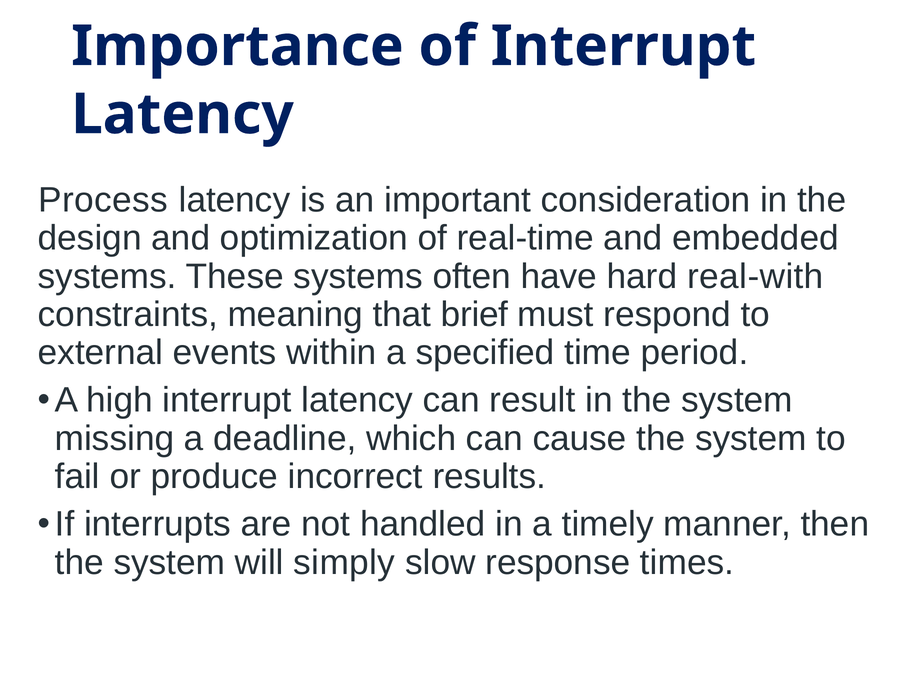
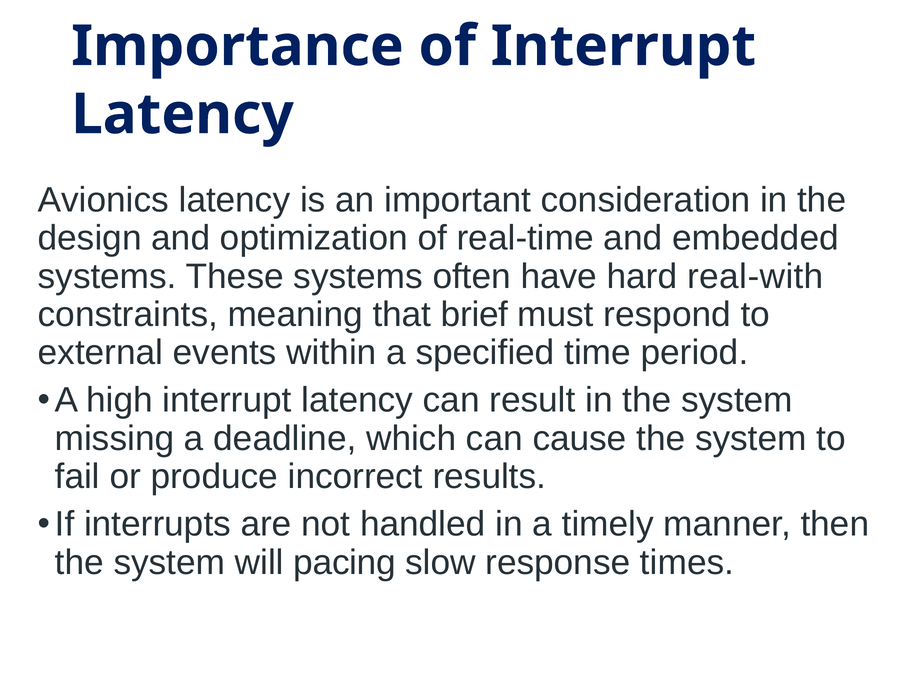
Process: Process -> Avionics
simply: simply -> pacing
